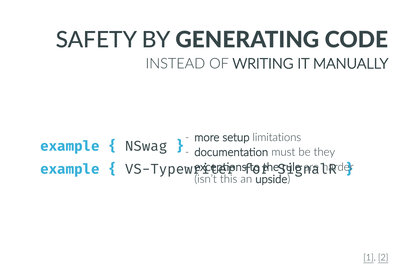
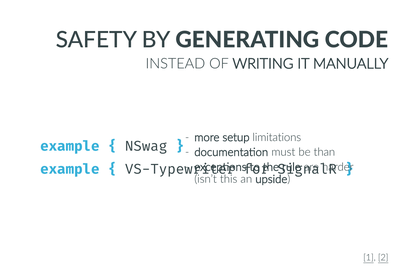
they: they -> than
